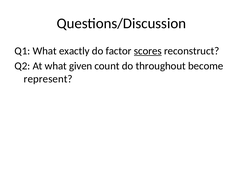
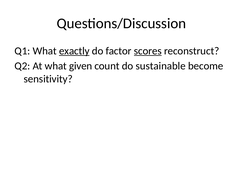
exactly underline: none -> present
throughout: throughout -> sustainable
represent: represent -> sensitivity
